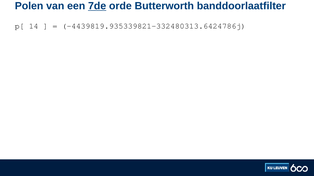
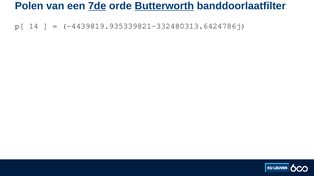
Butterworth underline: none -> present
